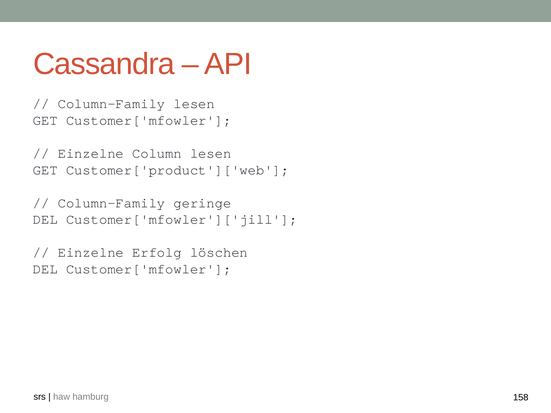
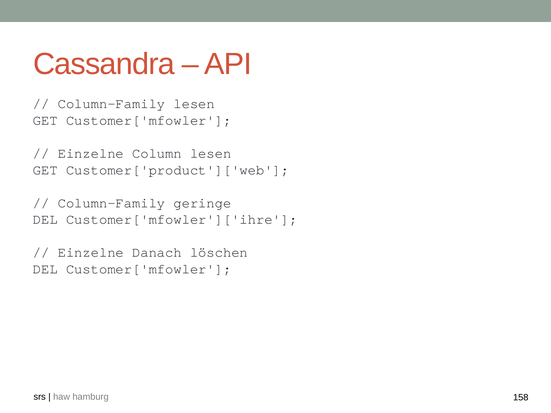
Customer['mfowler']['jill: Customer['mfowler']['jill -> Customer['mfowler']['ihre
Erfolg: Erfolg -> Danach
